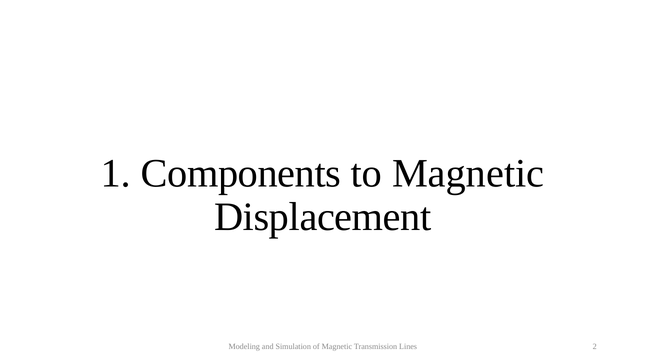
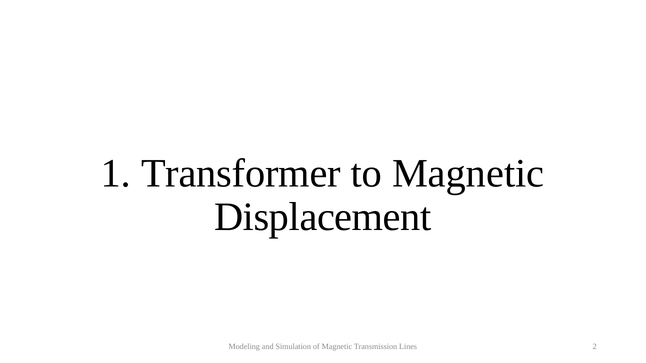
Components: Components -> Transformer
